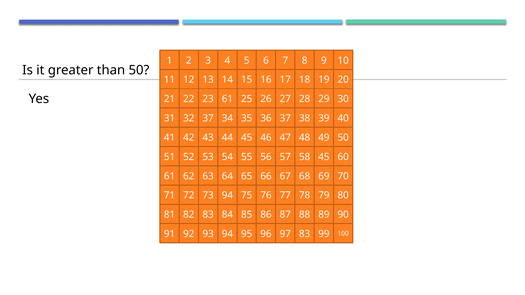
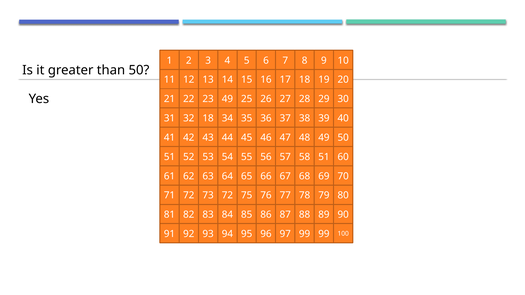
23 61: 61 -> 49
32 37: 37 -> 18
58 45: 45 -> 51
73 94: 94 -> 72
97 83: 83 -> 99
